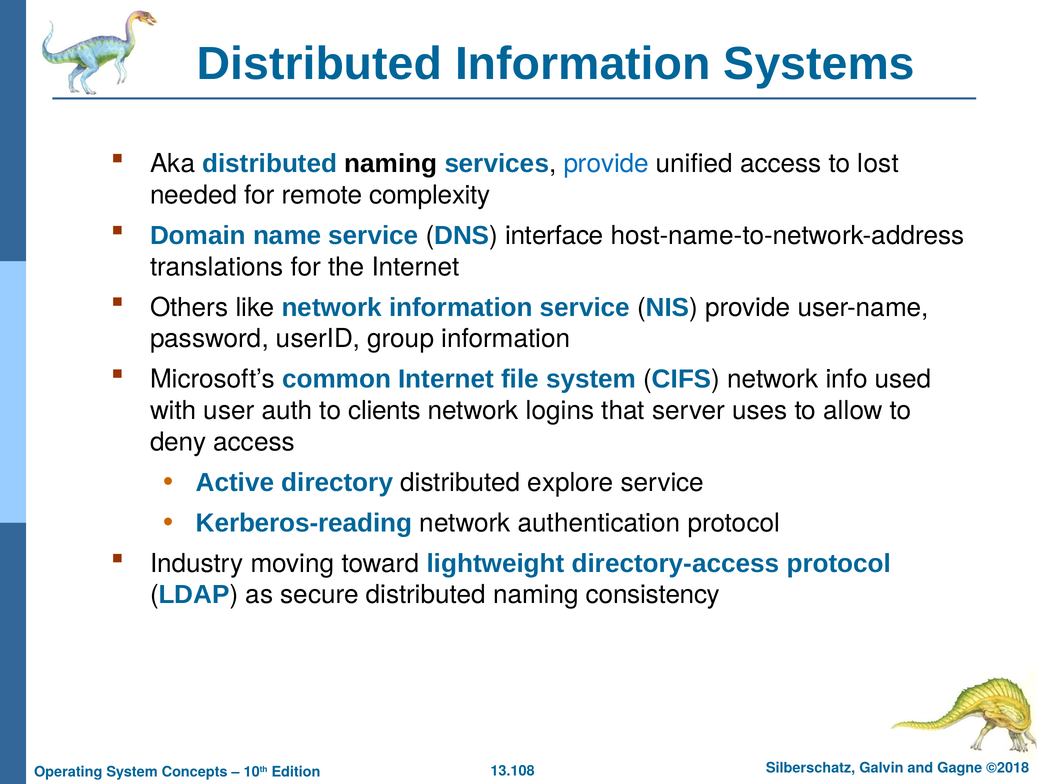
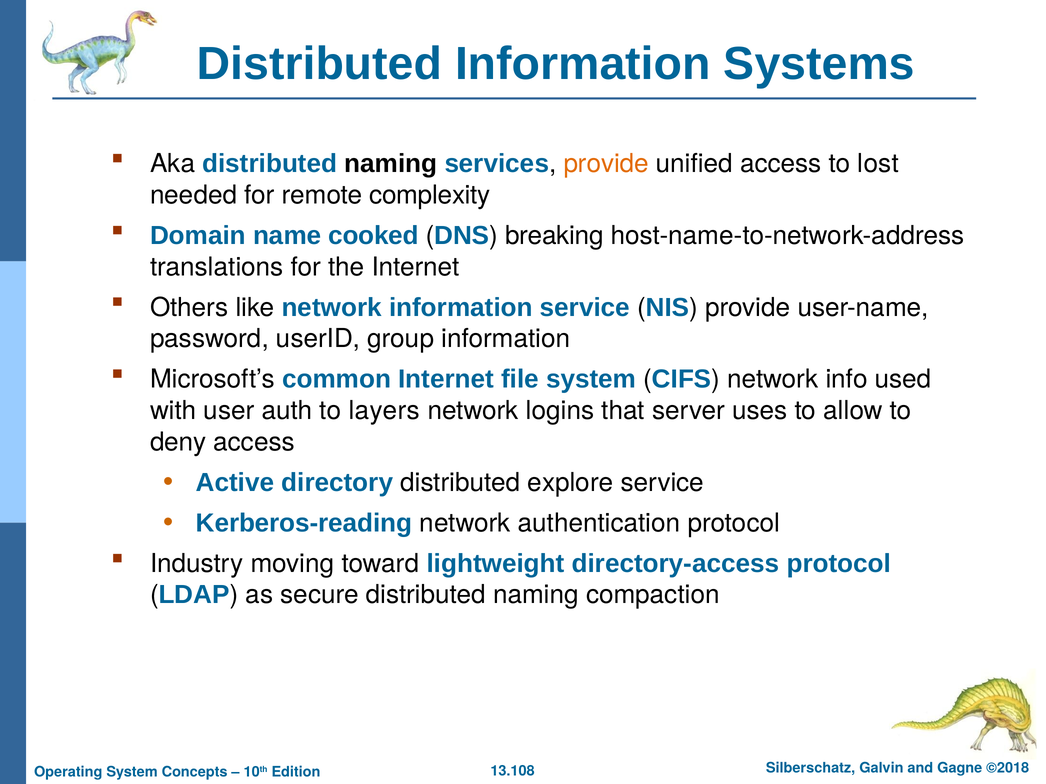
provide at (606, 164) colour: blue -> orange
name service: service -> cooked
interface: interface -> breaking
clients: clients -> layers
consistency: consistency -> compaction
